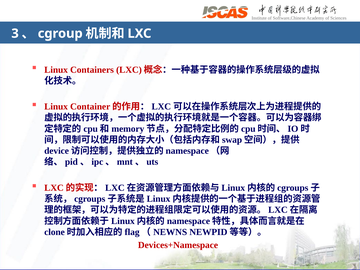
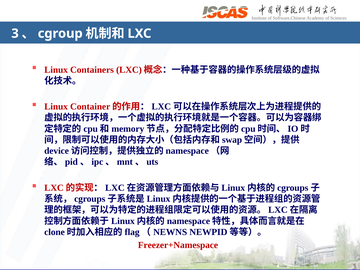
Devices+Namespace: Devices+Namespace -> Freezer+Namespace
